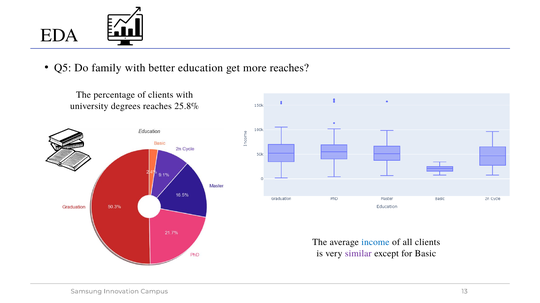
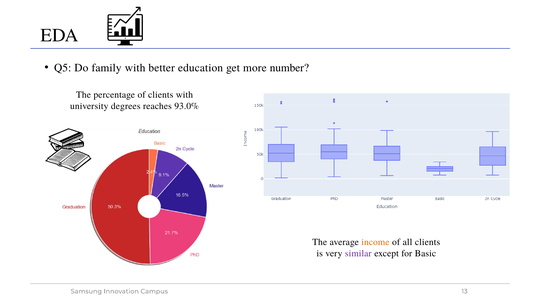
more reaches: reaches -> number
25.8%: 25.8% -> 93.0%
income colour: blue -> orange
